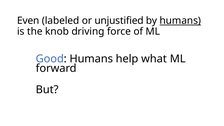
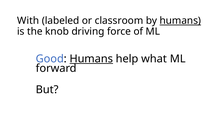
Even: Even -> With
unjustified: unjustified -> classroom
Humans at (91, 59) underline: none -> present
